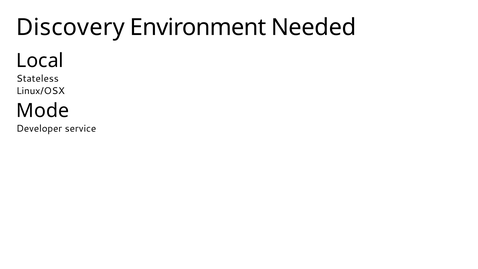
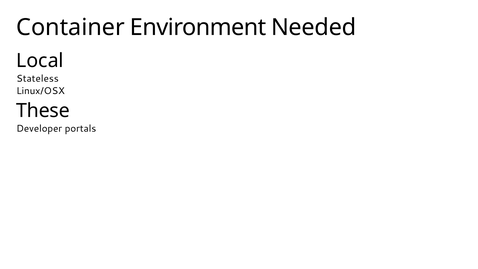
Discovery: Discovery -> Container
Mode: Mode -> These
service: service -> portals
